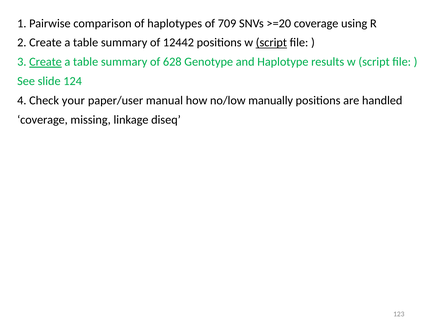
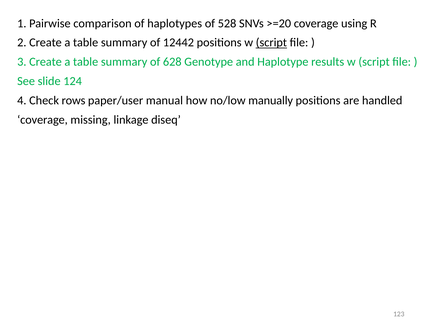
709: 709 -> 528
Create at (45, 62) underline: present -> none
your: your -> rows
